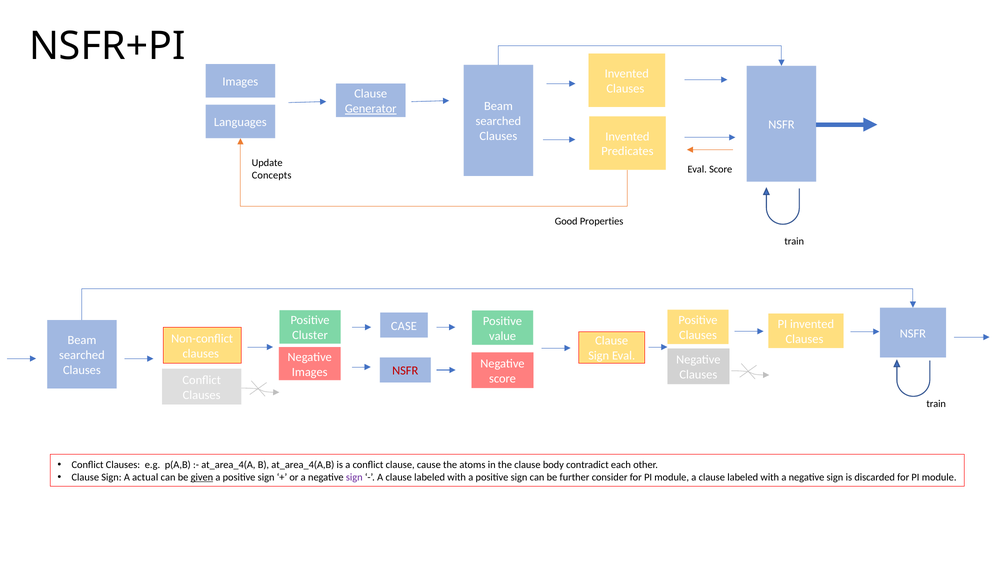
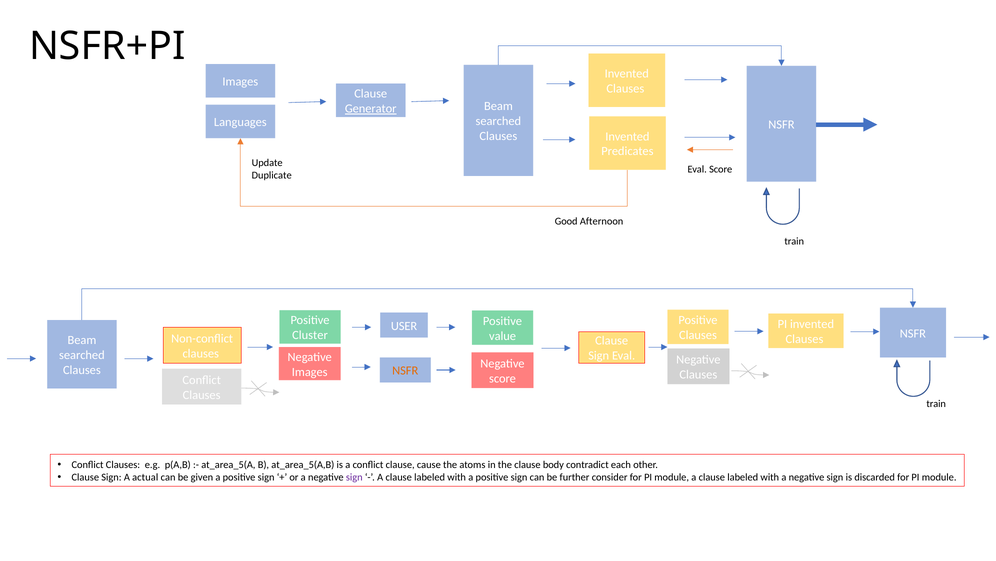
Concepts: Concepts -> Duplicate
Properties: Properties -> Afternoon
CASE: CASE -> USER
NSFR at (405, 370) colour: red -> orange
at_area_4(A: at_area_4(A -> at_area_5(A
at_area_4(A,B: at_area_4(A,B -> at_area_5(A,B
given underline: present -> none
